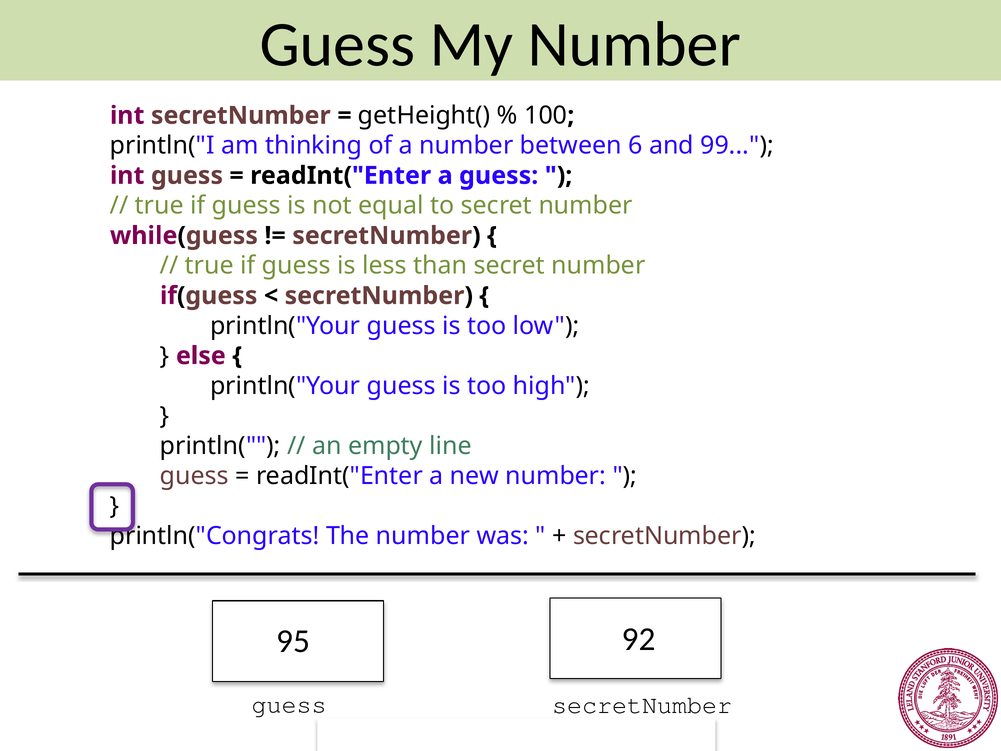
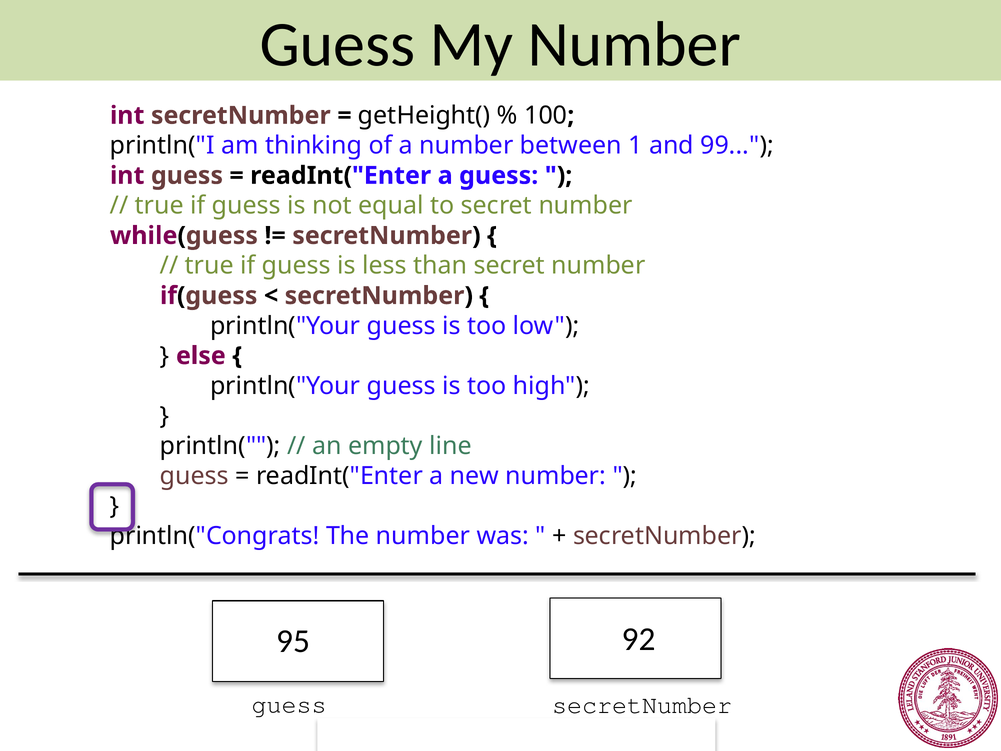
6: 6 -> 1
